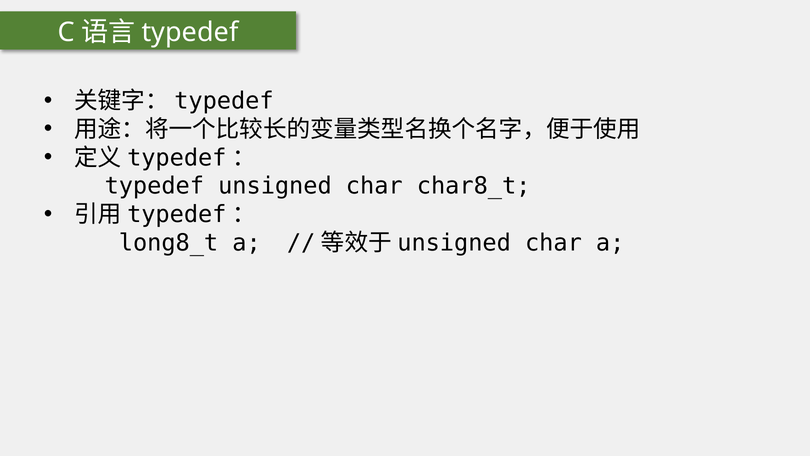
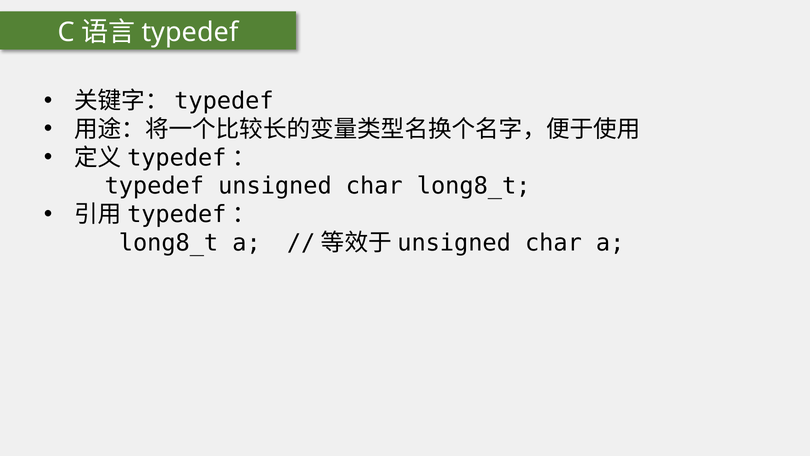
char char8_t: char8_t -> long8_t
